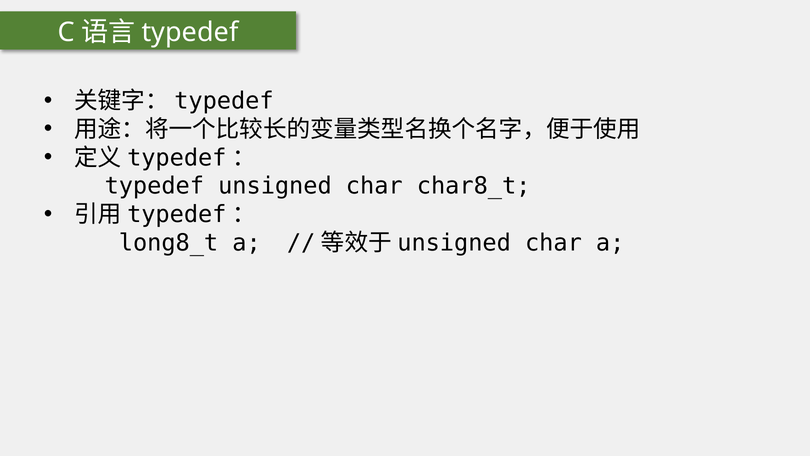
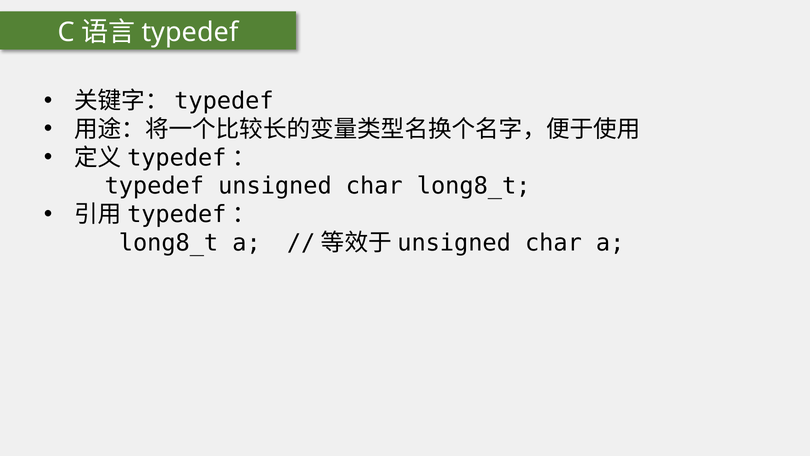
char char8_t: char8_t -> long8_t
